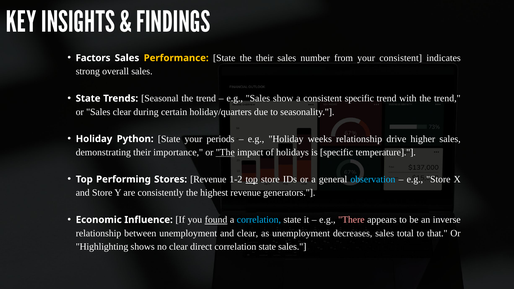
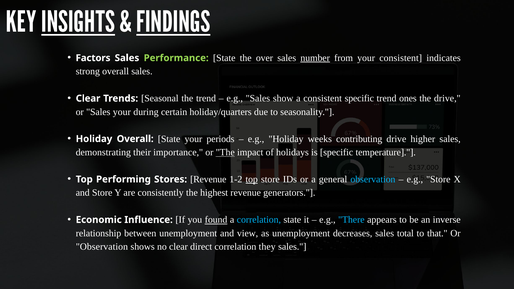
INSIGHTS underline: none -> present
FINDINGS underline: none -> present
Performance colour: yellow -> light green
the their: their -> over
number underline: none -> present
State at (88, 98): State -> Clear
with: with -> ones
trend at (447, 98): trend -> drive
Sales clear: clear -> your
Holiday Python: Python -> Overall
weeks relationship: relationship -> contributing
There colour: pink -> light blue
and clear: clear -> view
Highlighting at (102, 247): Highlighting -> Observation
direct correlation state: state -> they
